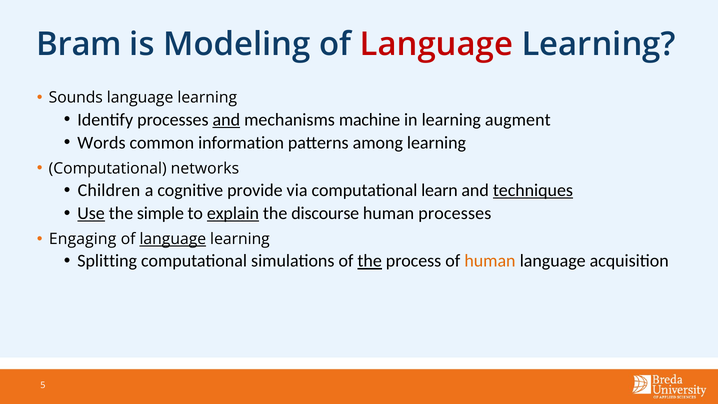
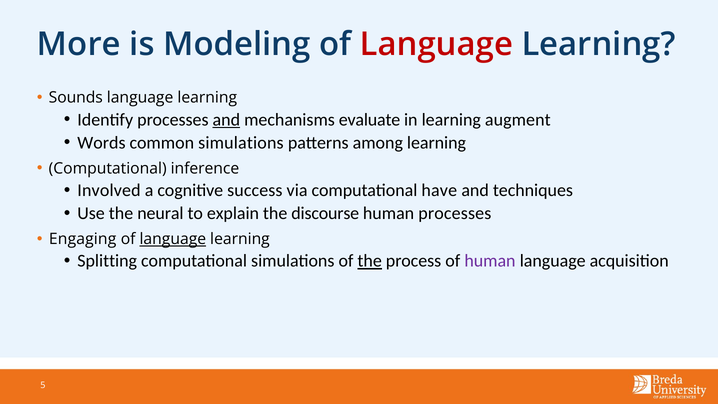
Bram: Bram -> More
machine: machine -> evaluate
common information: information -> simulations
networks: networks -> inference
Children: Children -> Involved
provide: provide -> success
learn: learn -> have
techniques underline: present -> none
Use underline: present -> none
simple: simple -> neural
explain underline: present -> none
human at (490, 261) colour: orange -> purple
